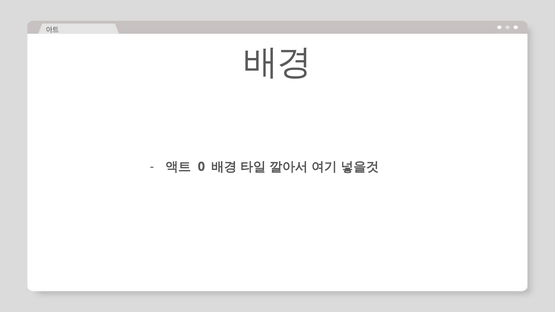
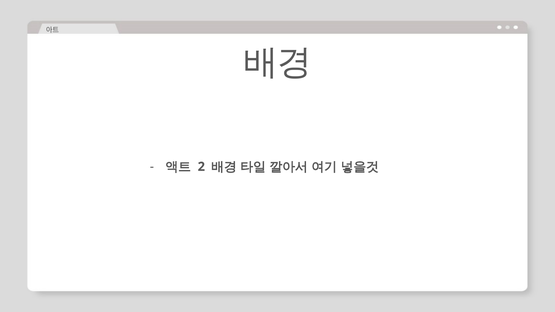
0: 0 -> 2
